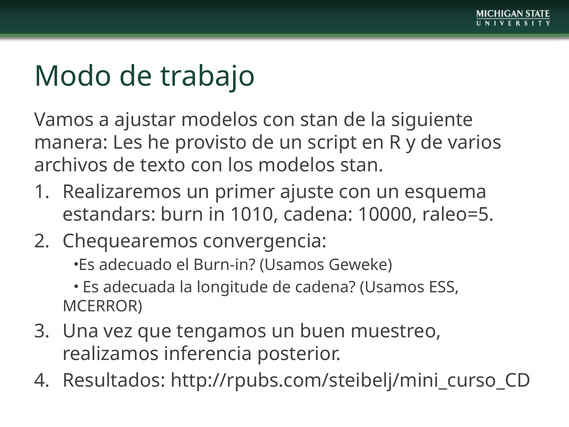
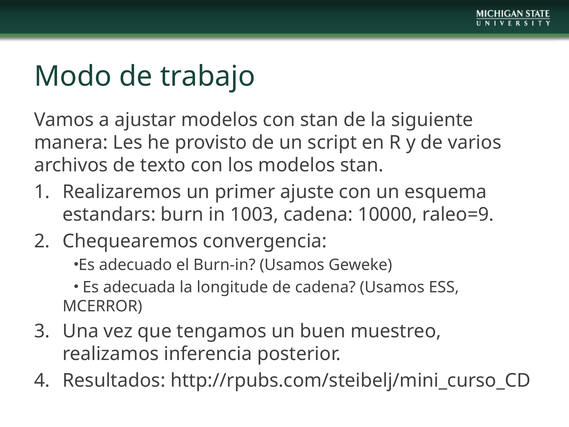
1010: 1010 -> 1003
raleo=5: raleo=5 -> raleo=9
